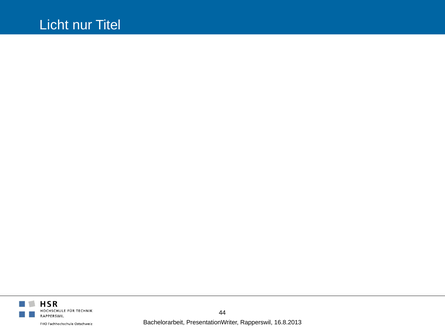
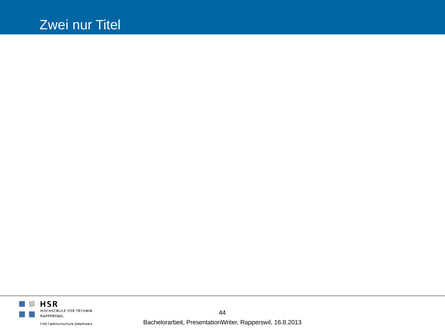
Licht: Licht -> Zwei
